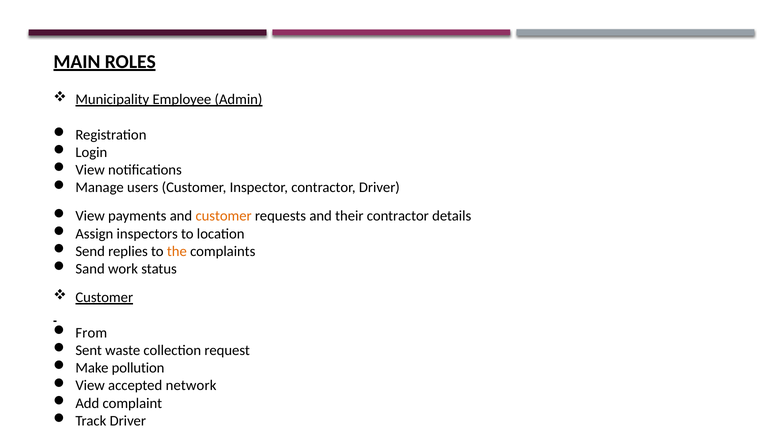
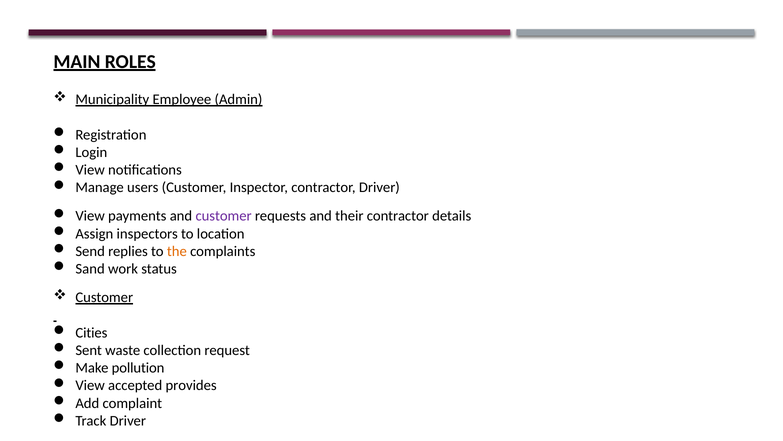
customer at (224, 216) colour: orange -> purple
From: From -> Cities
network: network -> provides
